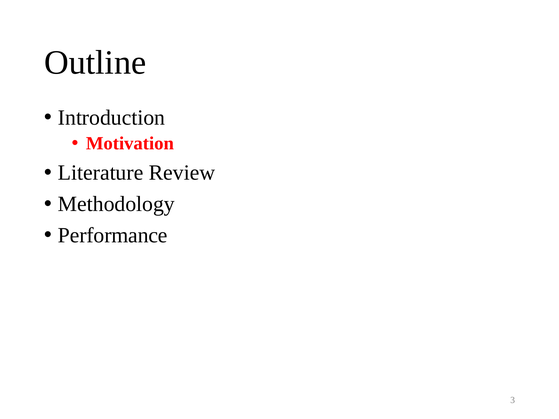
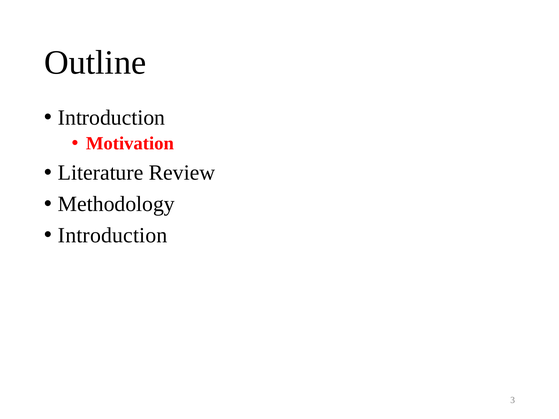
Performance at (113, 235): Performance -> Introduction
